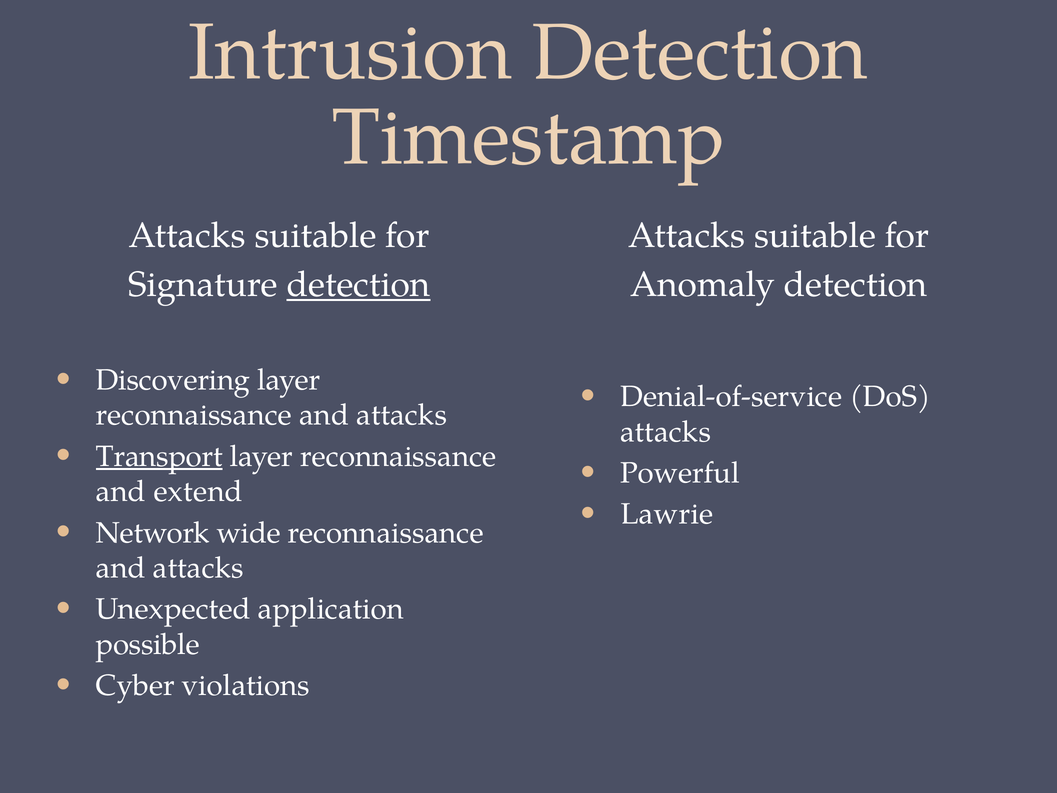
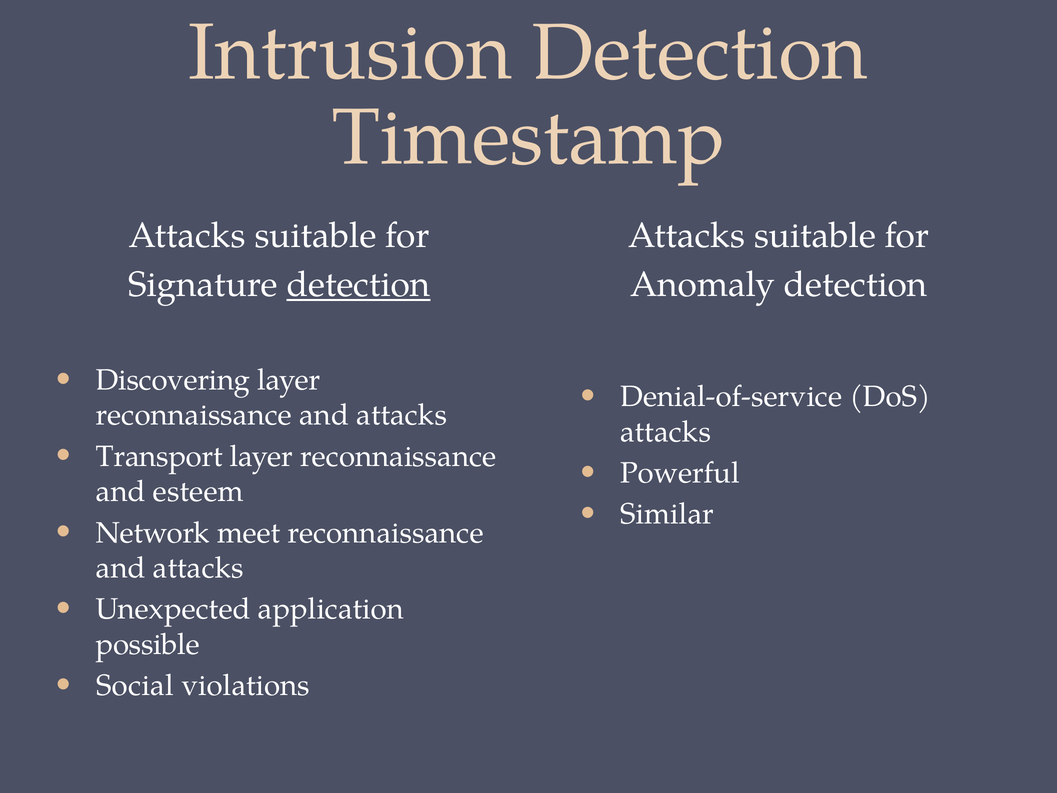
Transport underline: present -> none
extend: extend -> esteem
Lawrie: Lawrie -> Similar
wide: wide -> meet
Cyber: Cyber -> Social
